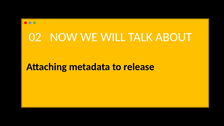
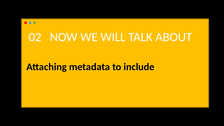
release: release -> include
